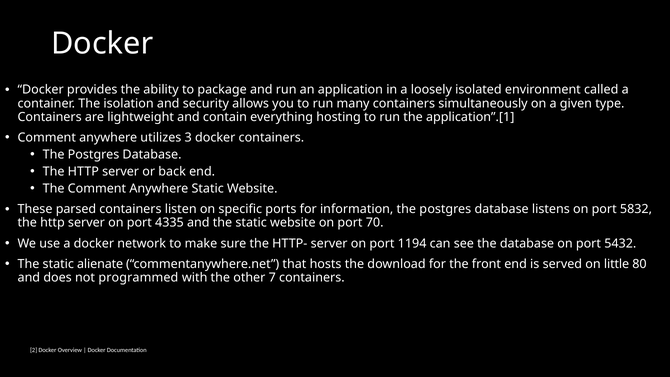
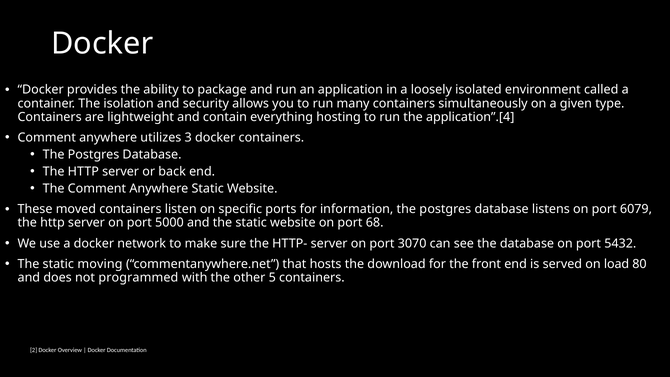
application”.[1: application”.[1 -> application”.[4
parsed: parsed -> moved
5832: 5832 -> 6079
4335: 4335 -> 5000
70: 70 -> 68
1194: 1194 -> 3070
alienate: alienate -> moving
little: little -> load
7: 7 -> 5
